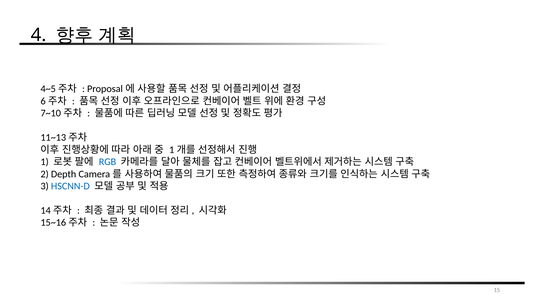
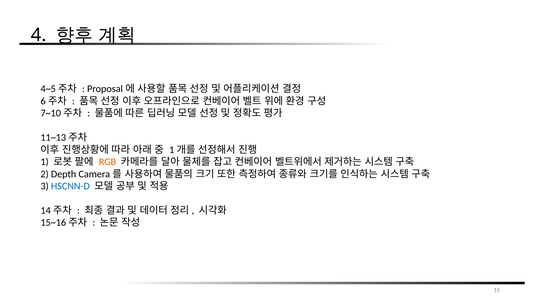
RGB colour: blue -> orange
